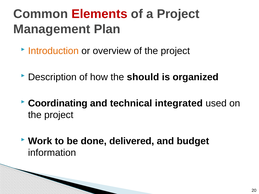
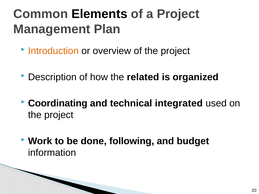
Elements colour: red -> black
should: should -> related
delivered: delivered -> following
